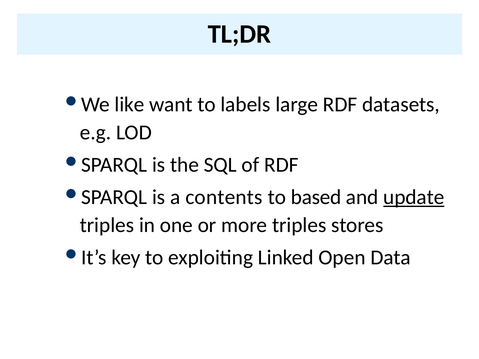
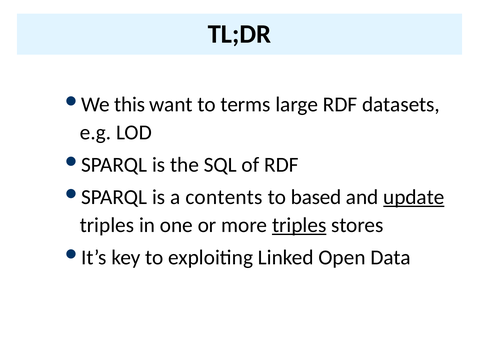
like: like -> this
labels: labels -> terms
triples at (299, 225) underline: none -> present
